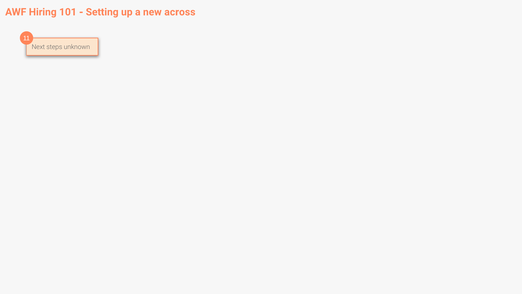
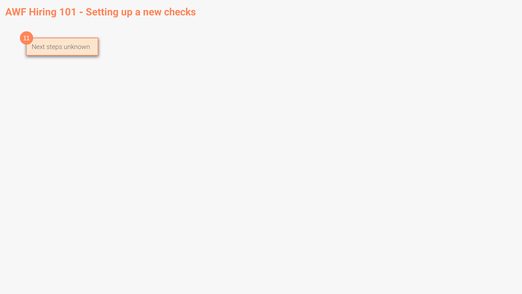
across: across -> checks
